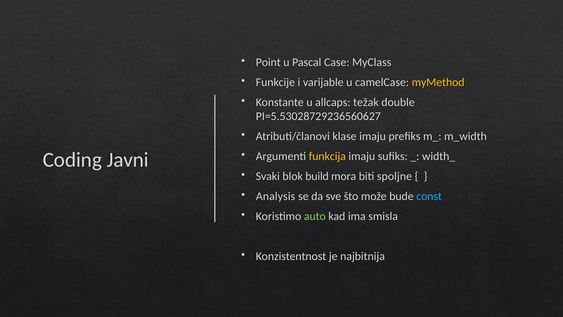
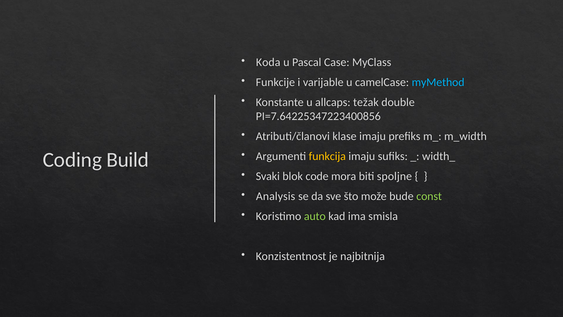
Point: Point -> Koda
myMethod colour: yellow -> light blue
PI=5.53028729236560627: PI=5.53028729236560627 -> PI=7.64225347223400856
Javni: Javni -> Build
build: build -> code
const colour: light blue -> light green
